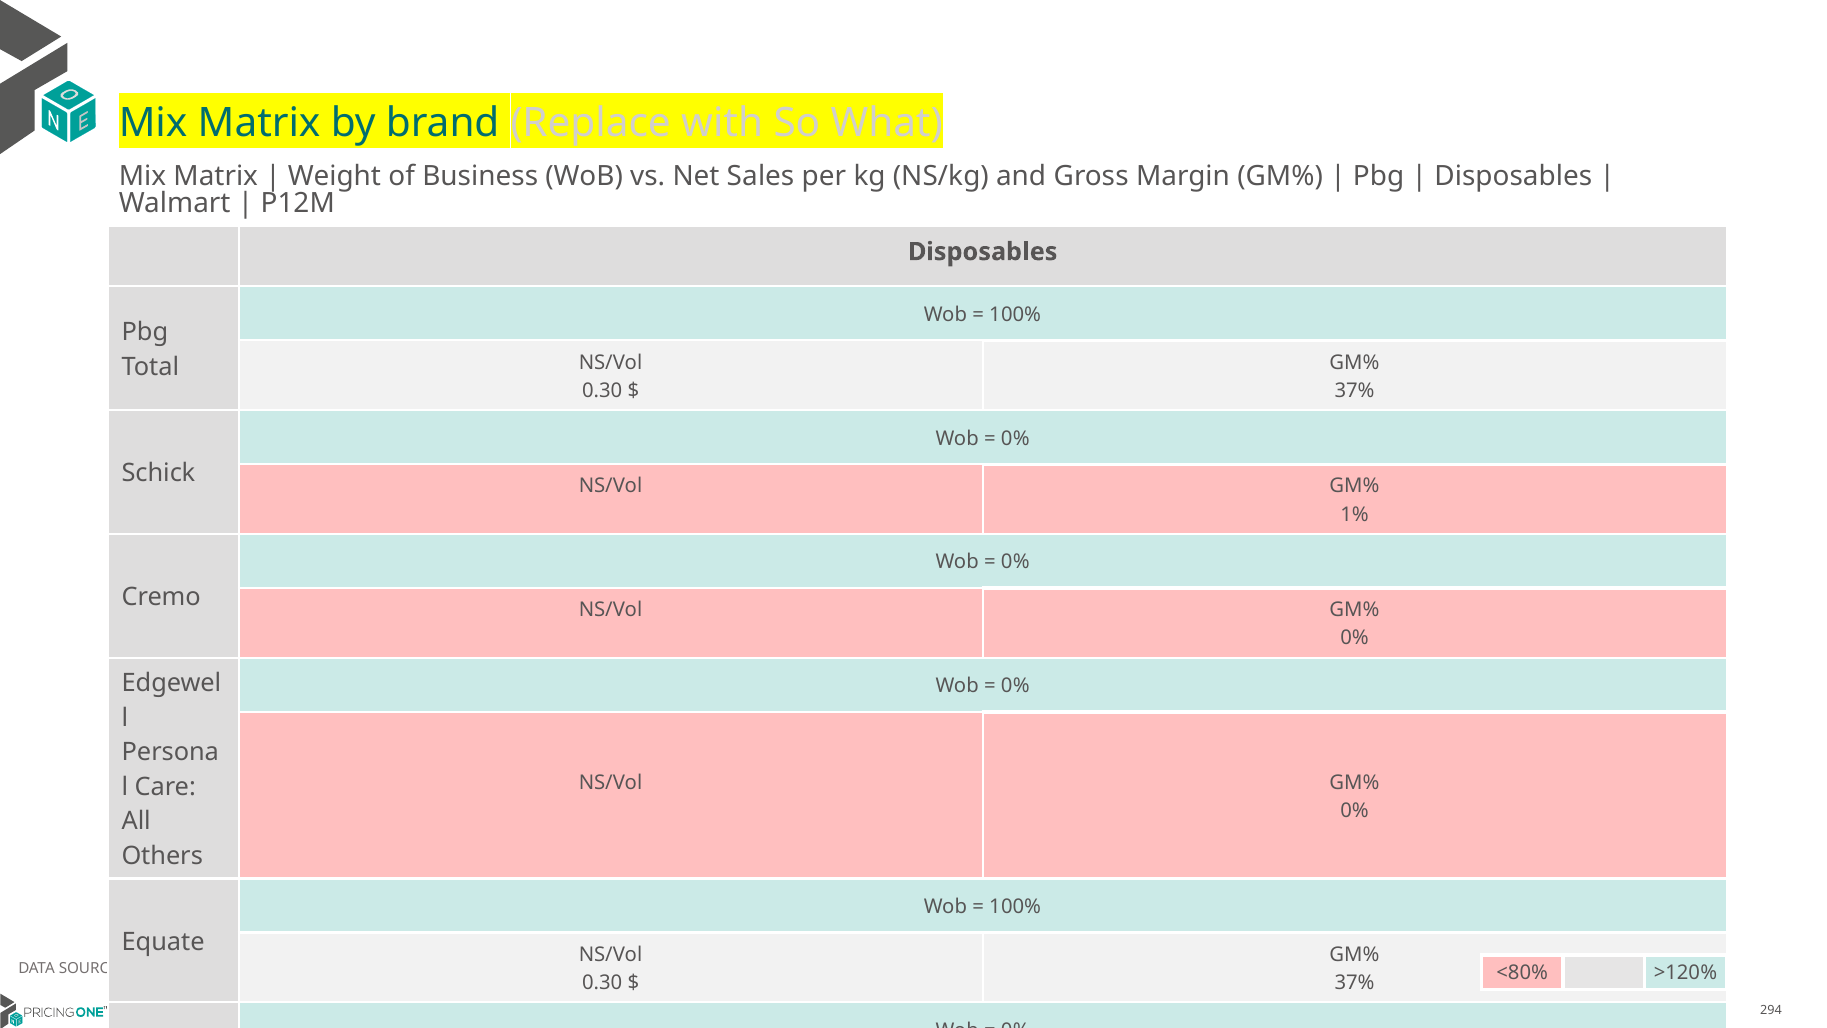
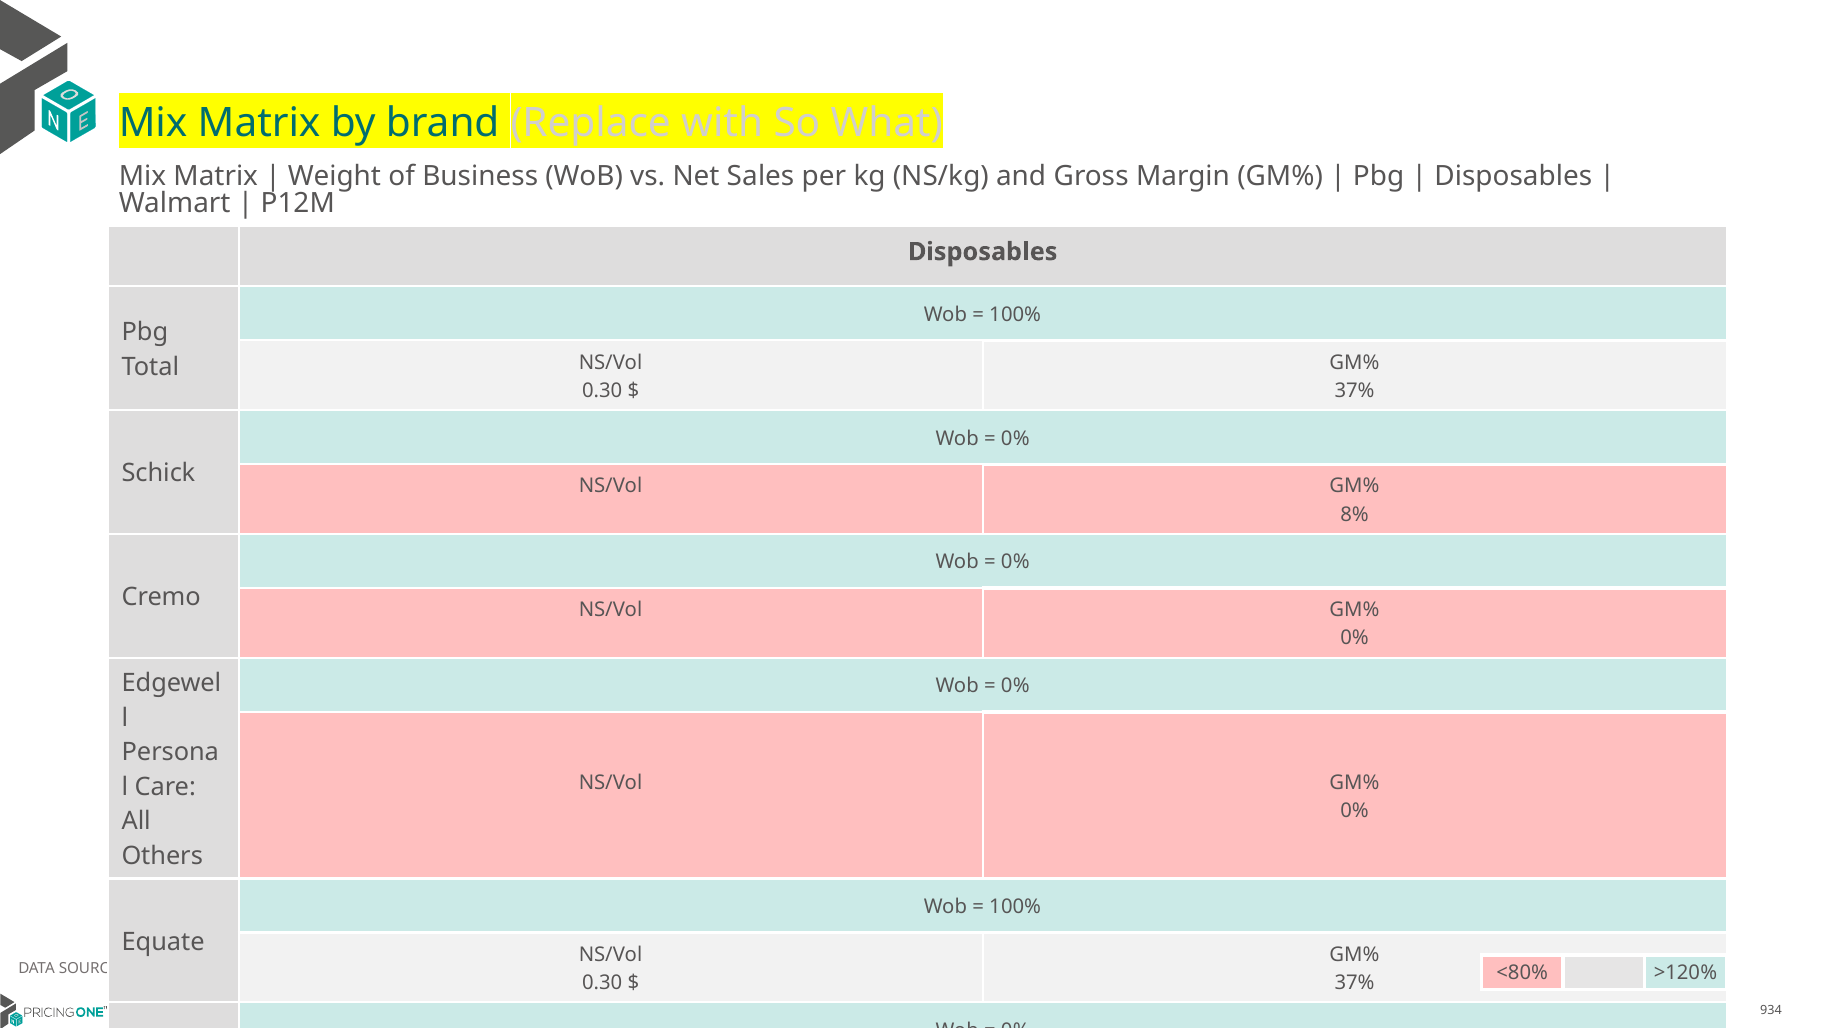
1%: 1% -> 8%
294: 294 -> 934
